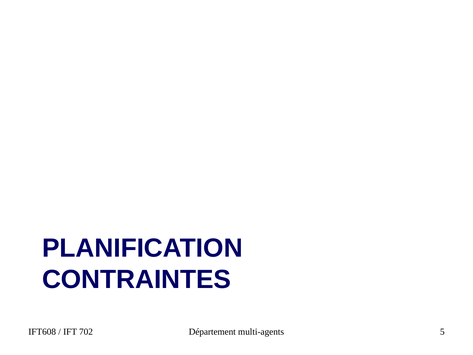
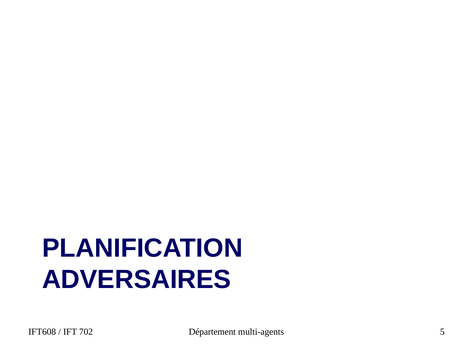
CONTRAINTES: CONTRAINTES -> ADVERSAIRES
